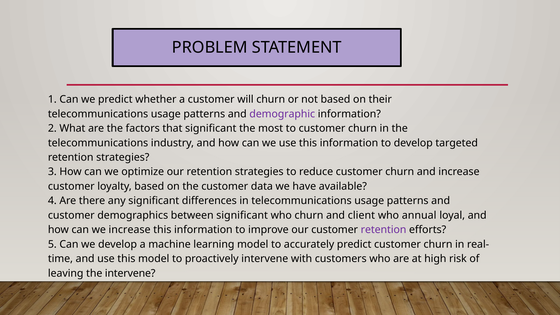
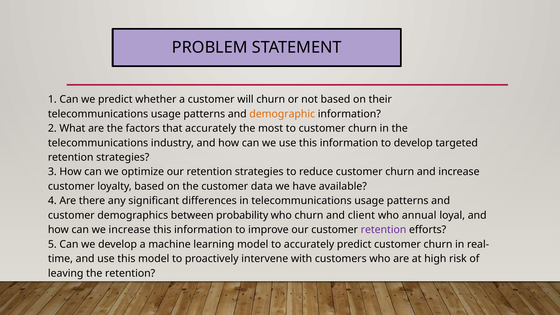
demographic colour: purple -> orange
that significant: significant -> accurately
between significant: significant -> probability
the intervene: intervene -> retention
